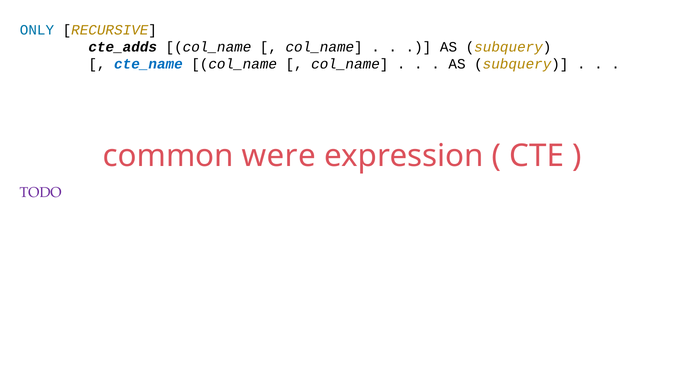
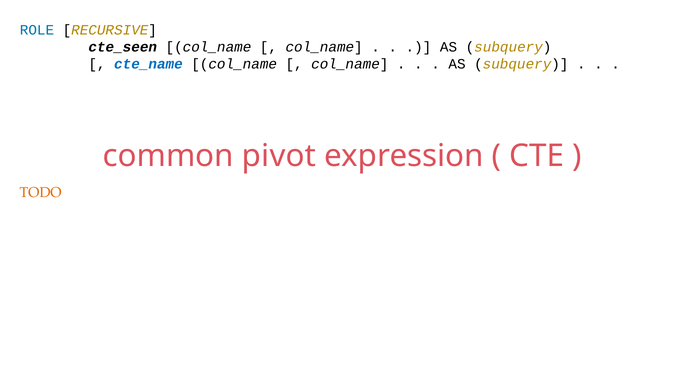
ONLY: ONLY -> ROLE
cte_adds: cte_adds -> cte_seen
were: were -> pivot
TODO colour: purple -> orange
